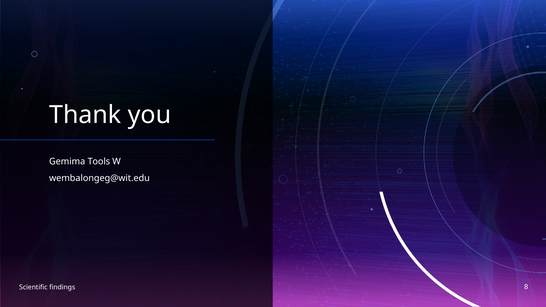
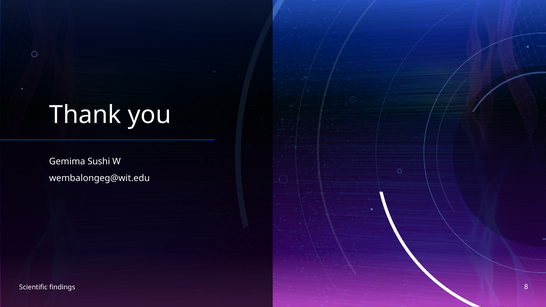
Tools: Tools -> Sushi
